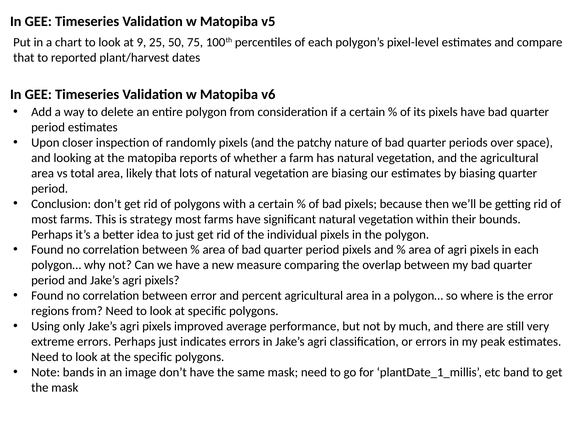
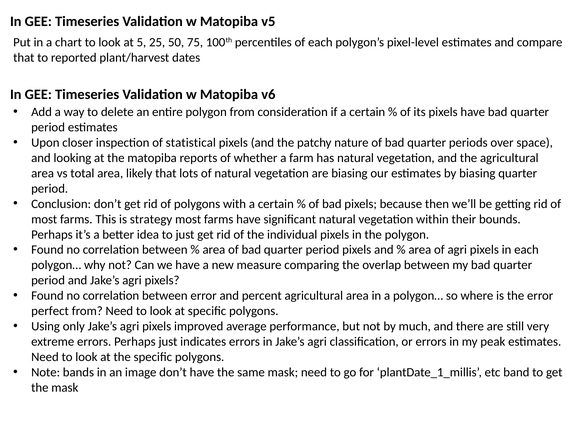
9: 9 -> 5
randomly: randomly -> statistical
regions: regions -> perfect
